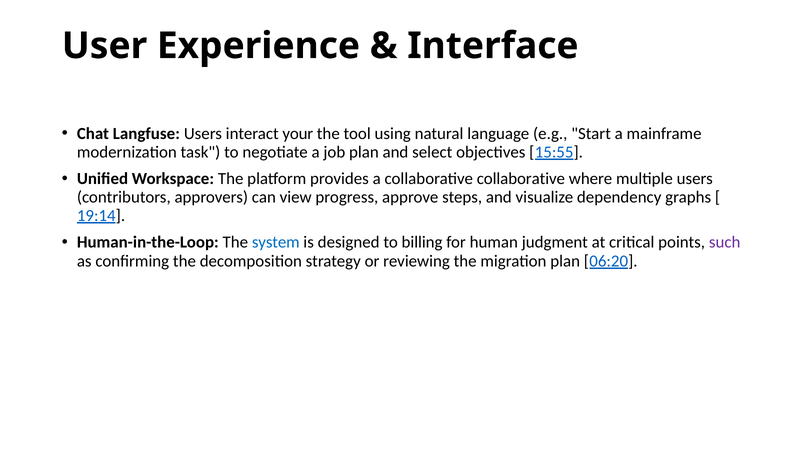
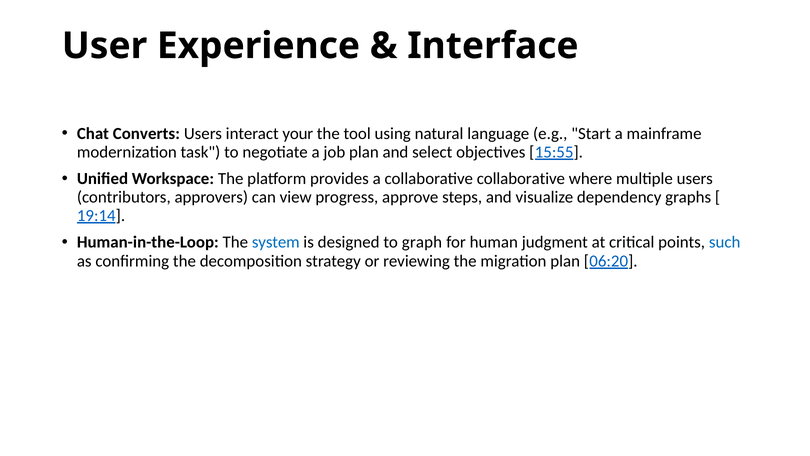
Langfuse: Langfuse -> Converts
billing: billing -> graph
such colour: purple -> blue
